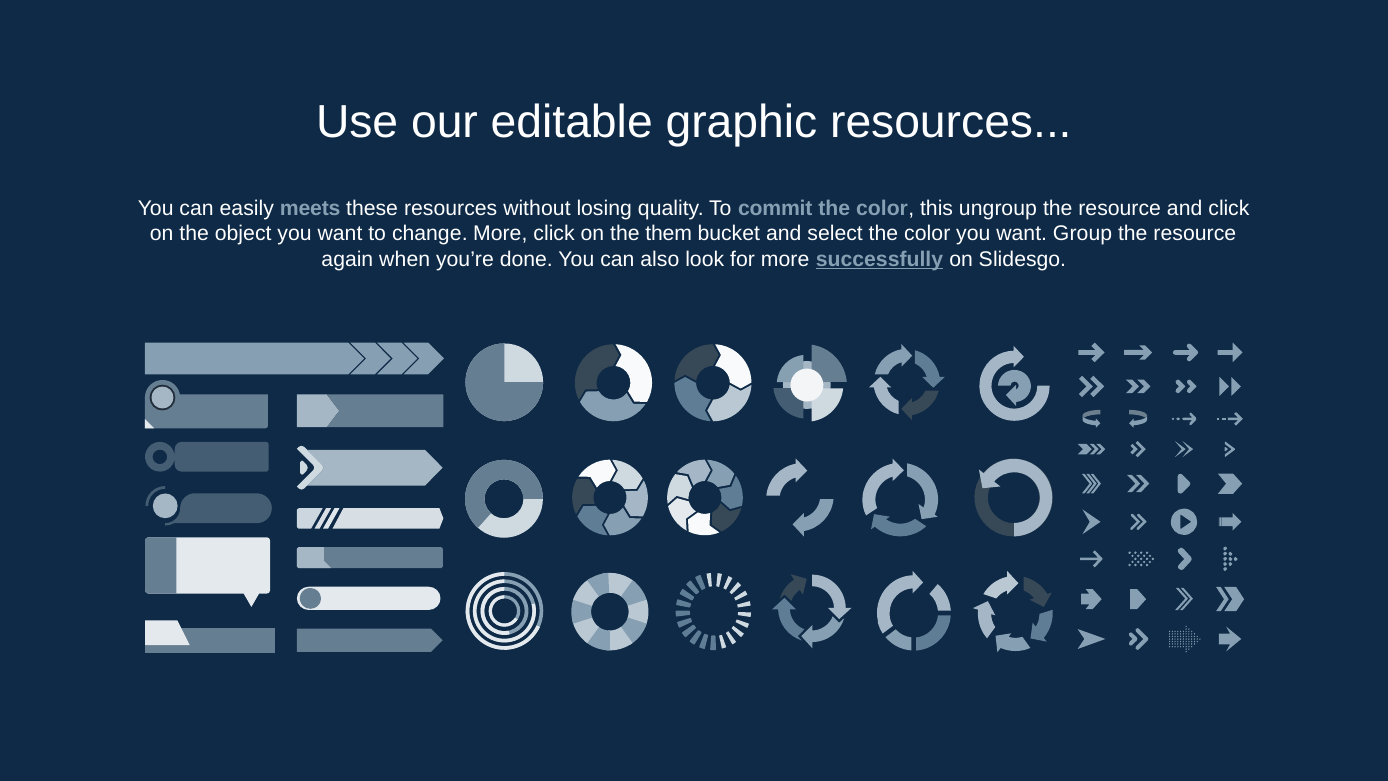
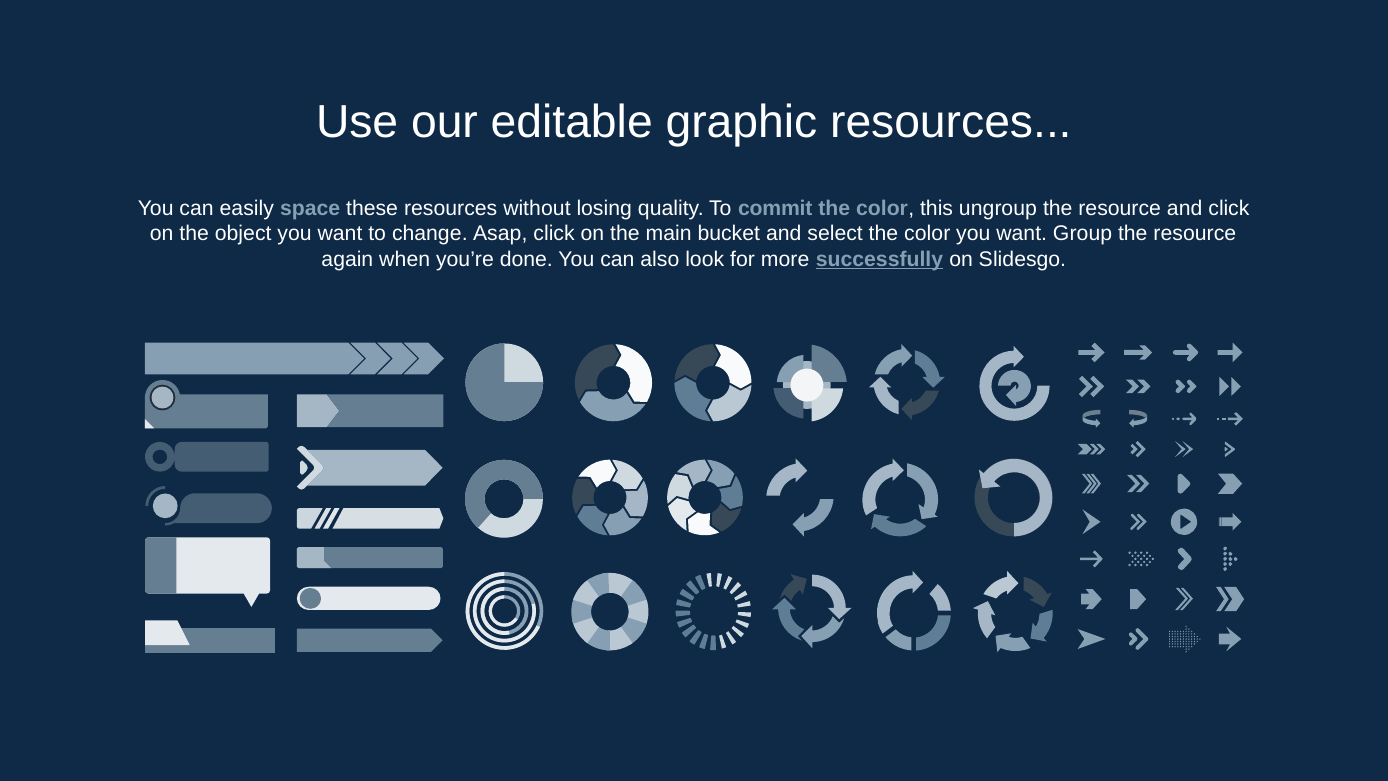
meets: meets -> space
change More: More -> Asap
them: them -> main
